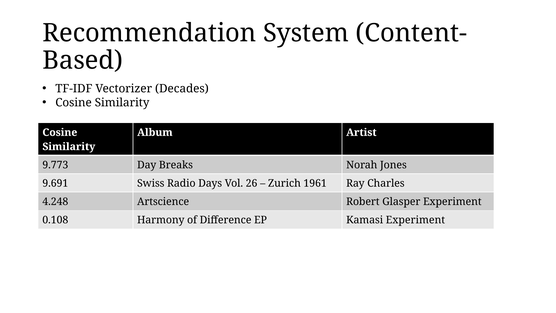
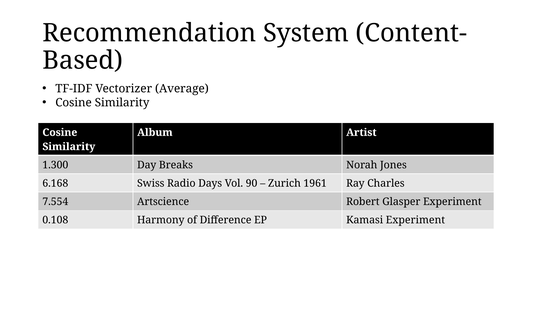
Decades: Decades -> Average
9.773: 9.773 -> 1.300
9.691: 9.691 -> 6.168
26: 26 -> 90
4.248: 4.248 -> 7.554
